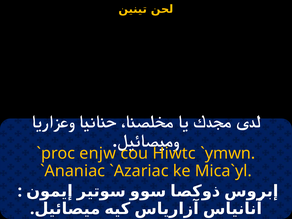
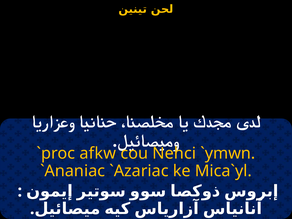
enjw: enjw -> afkw
Hiwtc: Hiwtc -> Nehci
